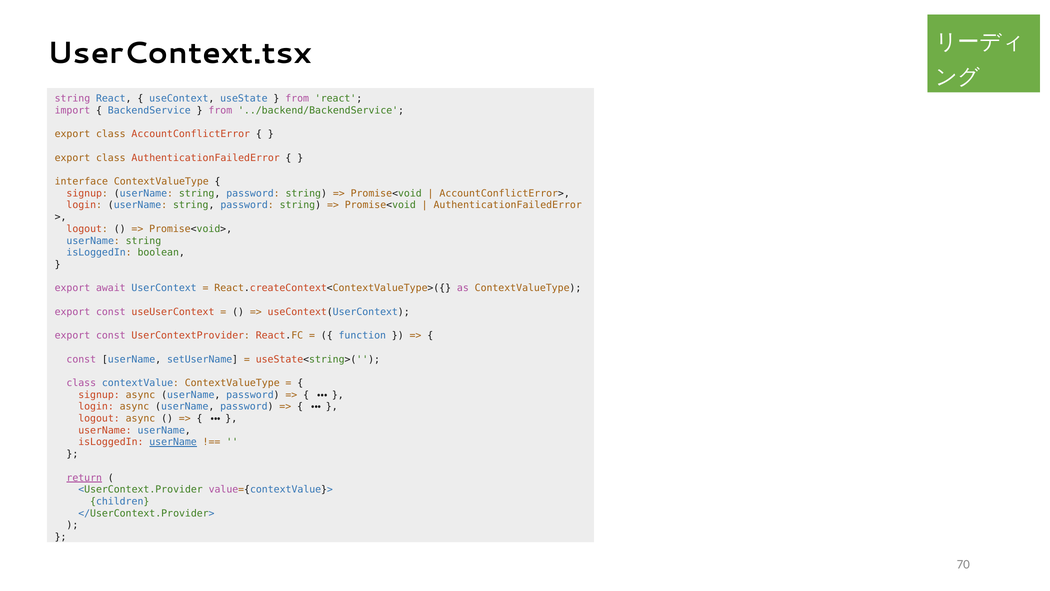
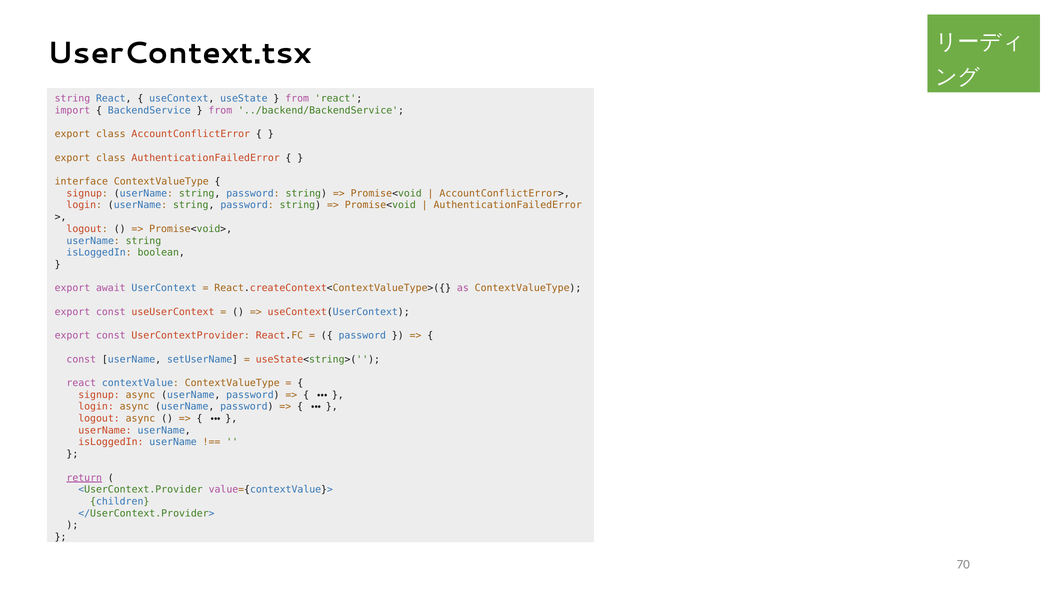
function at (362, 335): function -> password
class at (81, 383): class -> react
userName at (173, 442) underline: present -> none
